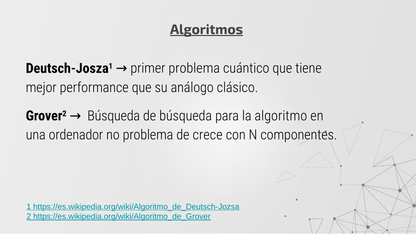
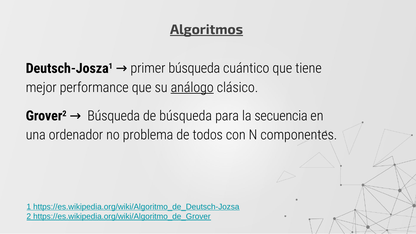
primer problema: problema -> búsqueda
análogo underline: none -> present
algoritmo: algoritmo -> secuencia
crece: crece -> todos
